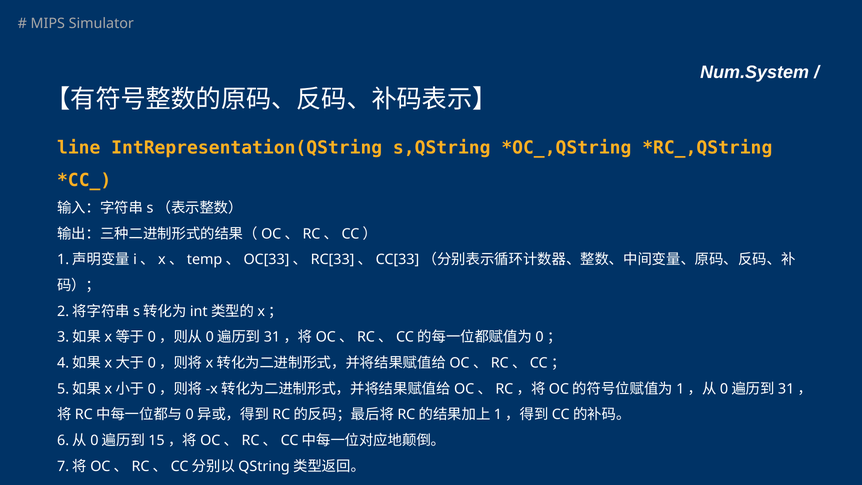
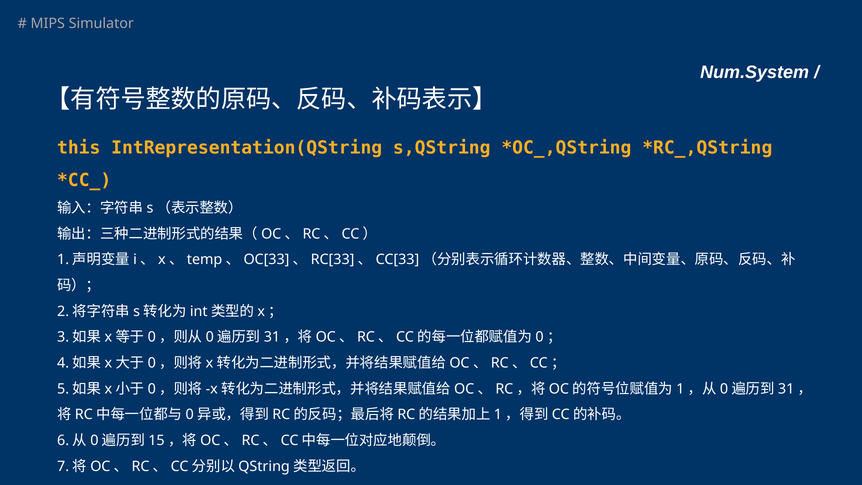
line: line -> this
